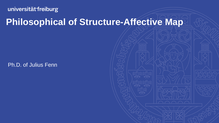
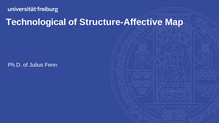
Philosophical: Philosophical -> Technological
